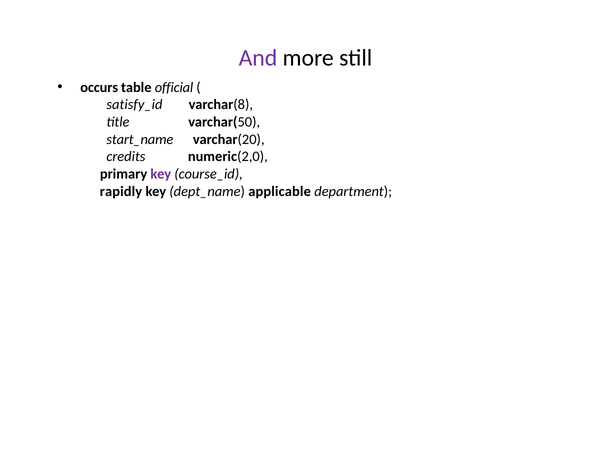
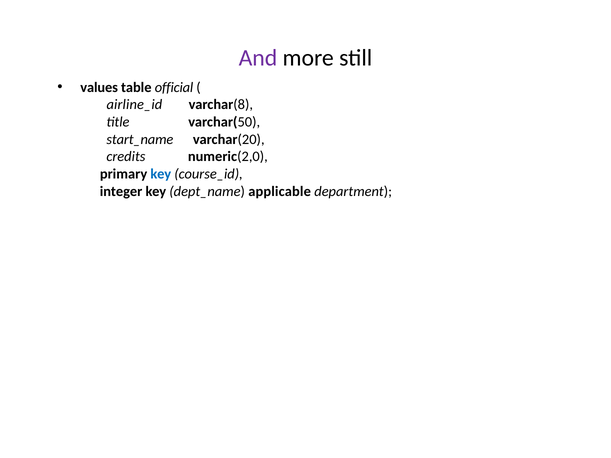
occurs: occurs -> values
satisfy_id: satisfy_id -> airline_id
key at (161, 174) colour: purple -> blue
rapidly: rapidly -> integer
